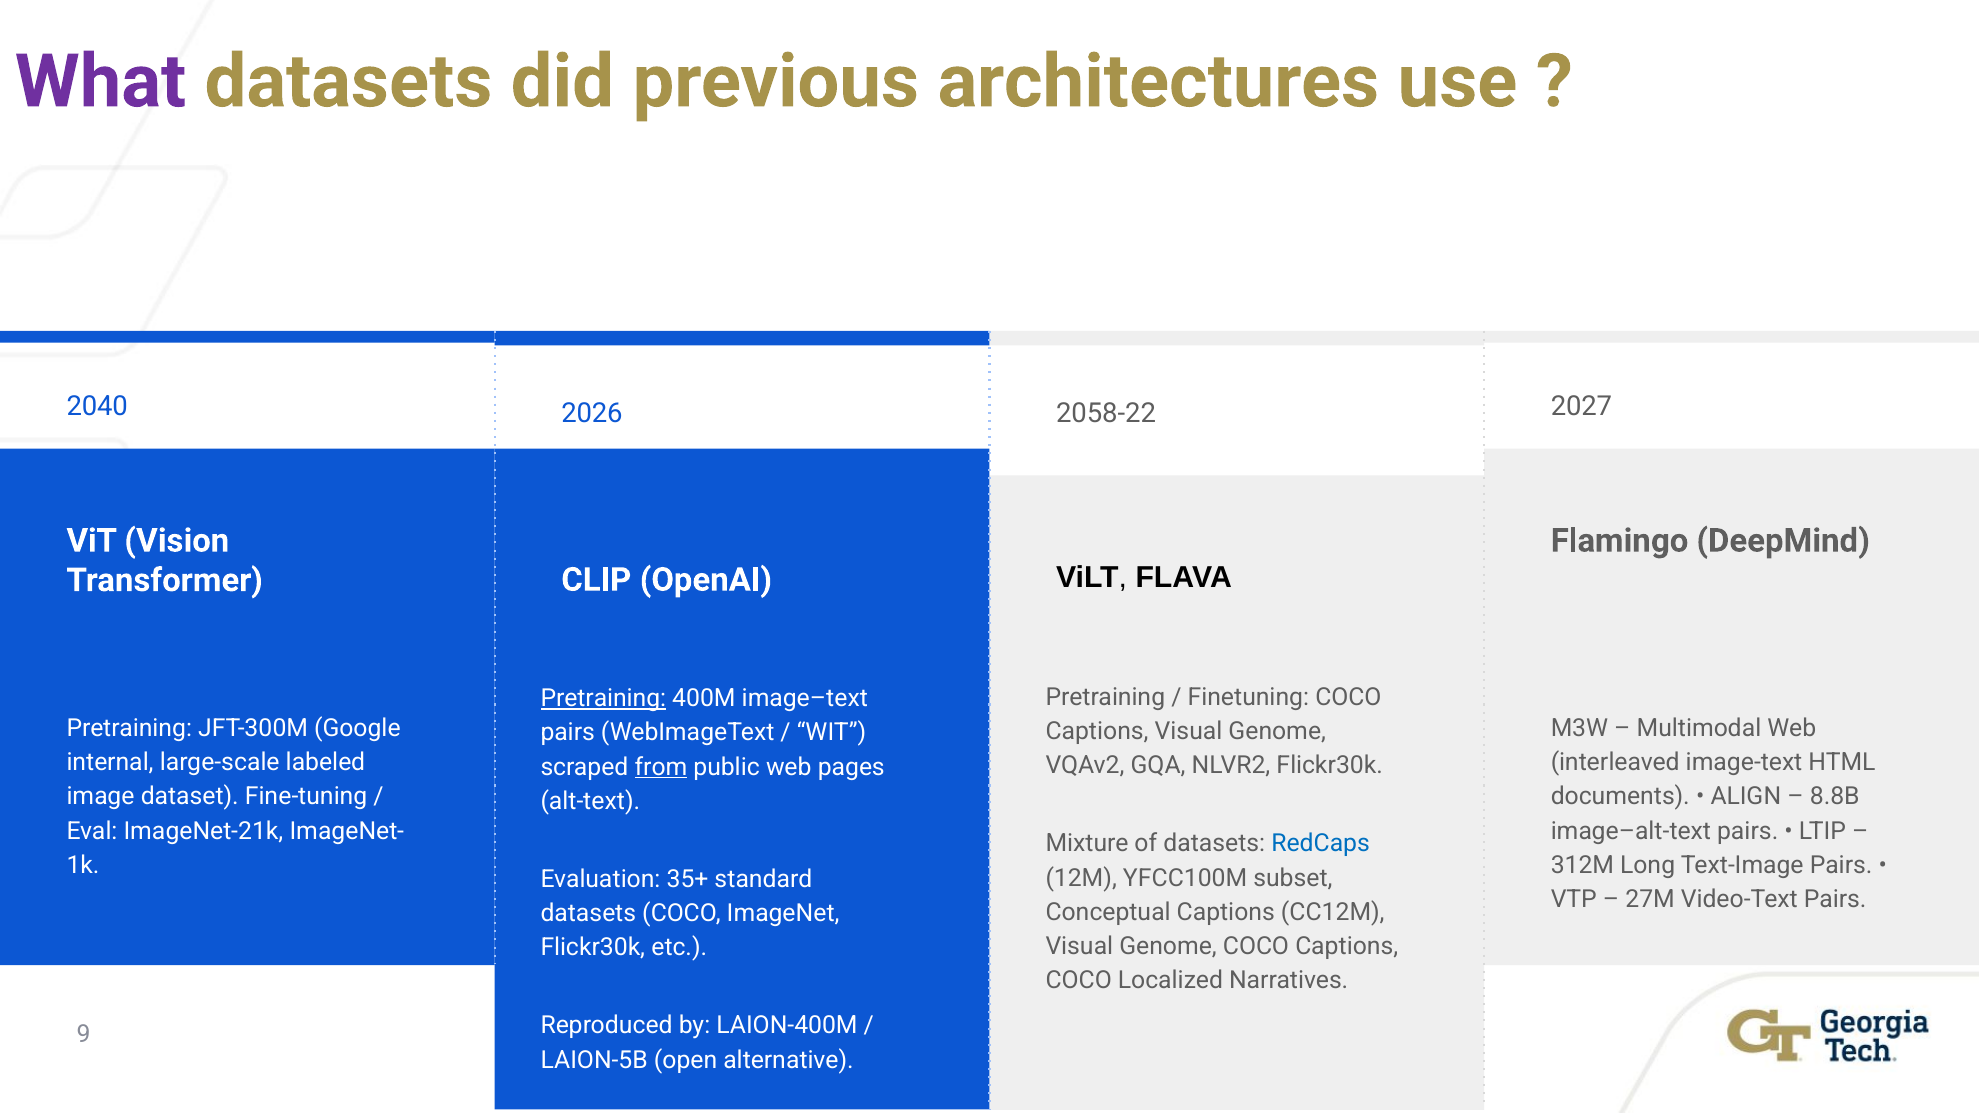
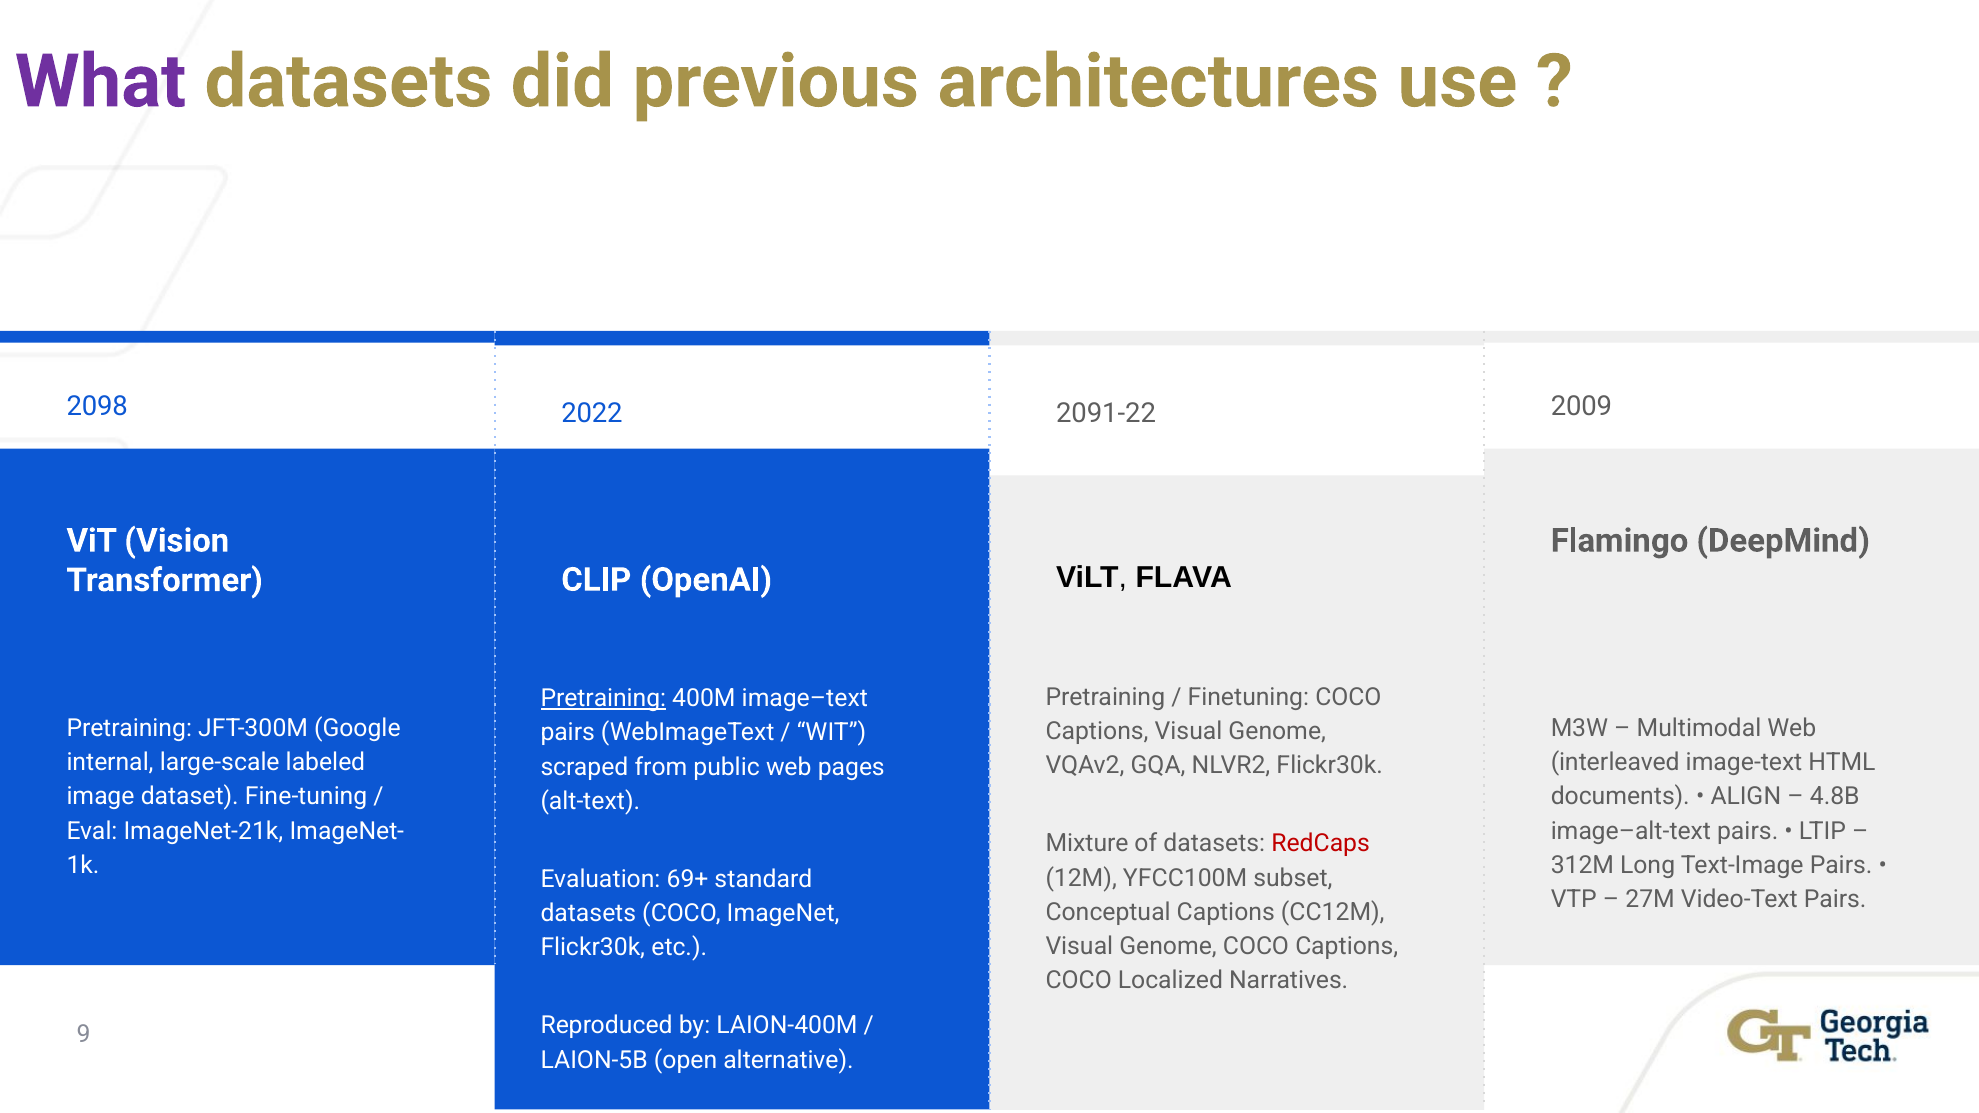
2040: 2040 -> 2098
2027: 2027 -> 2009
2026: 2026 -> 2022
2058-22: 2058-22 -> 2091-22
from underline: present -> none
8.8B: 8.8B -> 4.8B
RedCaps colour: blue -> red
35+: 35+ -> 69+
